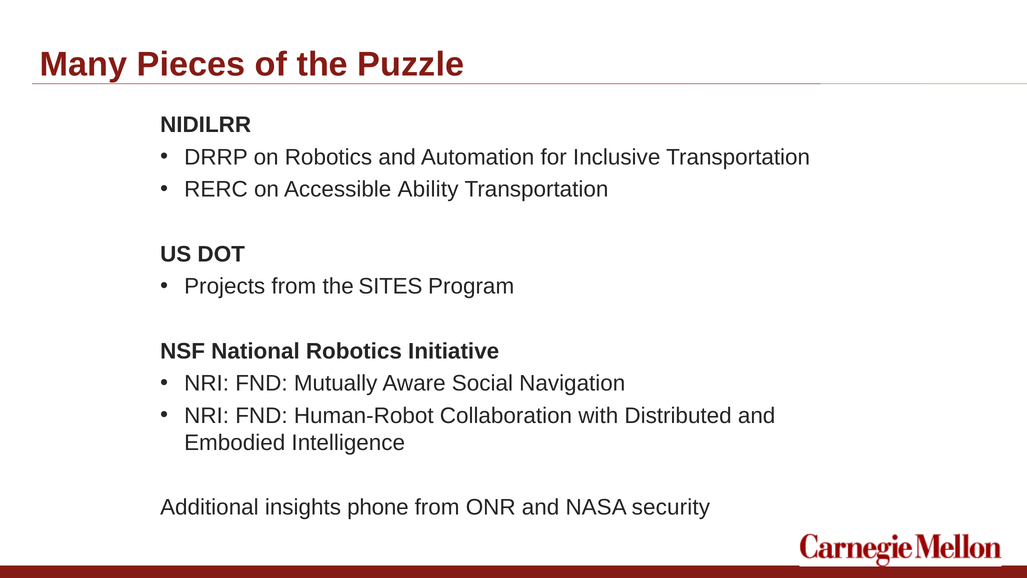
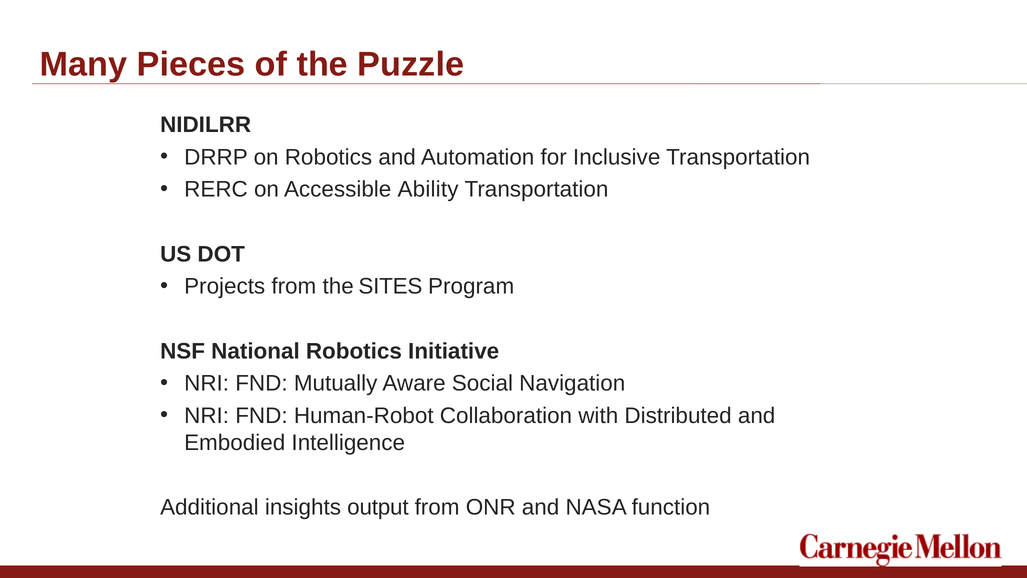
phone: phone -> output
security: security -> function
